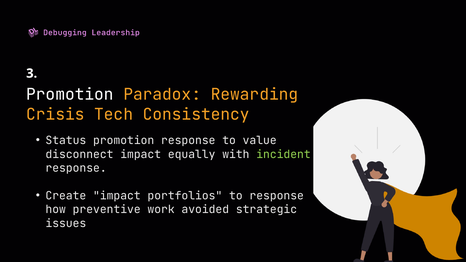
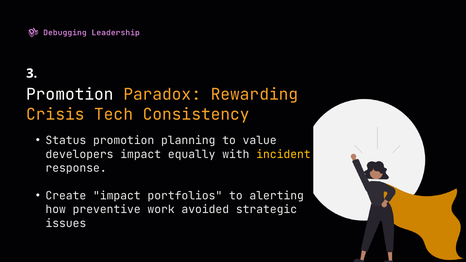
promotion response: response -> planning
disconnect: disconnect -> developers
incident colour: light green -> yellow
to response: response -> alerting
